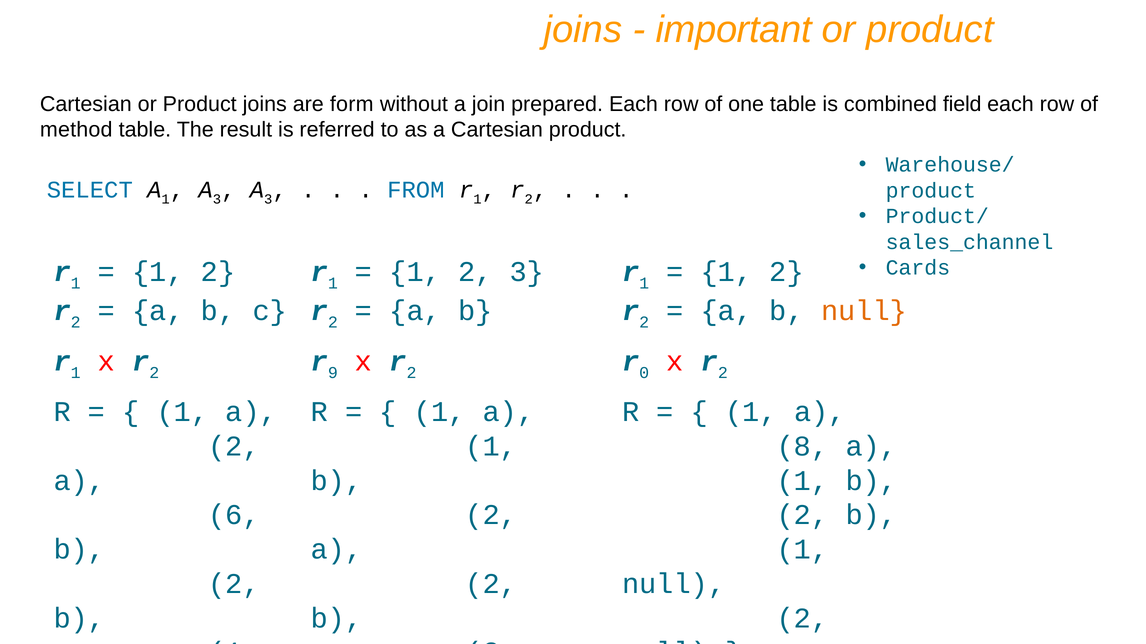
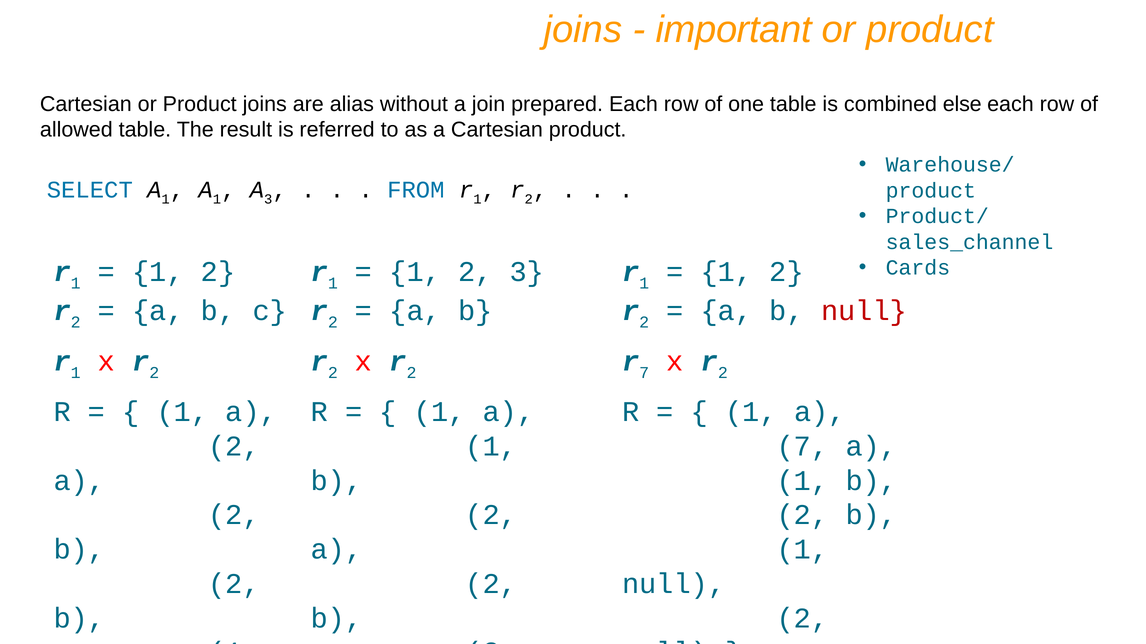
form: form -> alias
field: field -> else
method: method -> allowed
3 at (217, 199): 3 -> 1
null at (864, 311) colour: orange -> red
9 at (333, 373): 9 -> 2
r 0: 0 -> 7
8 at (803, 447): 8 -> 7
6 at (234, 516): 6 -> 2
